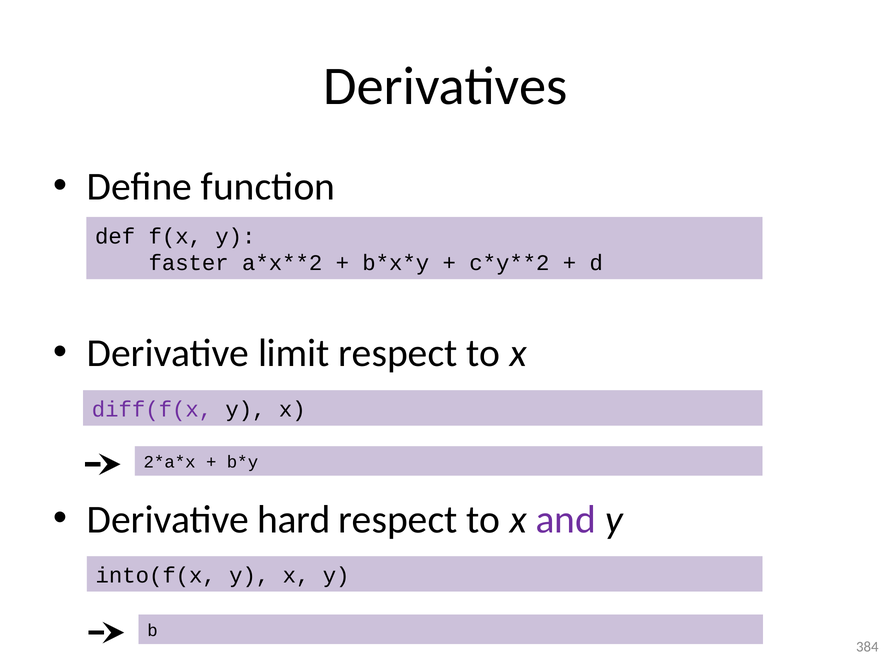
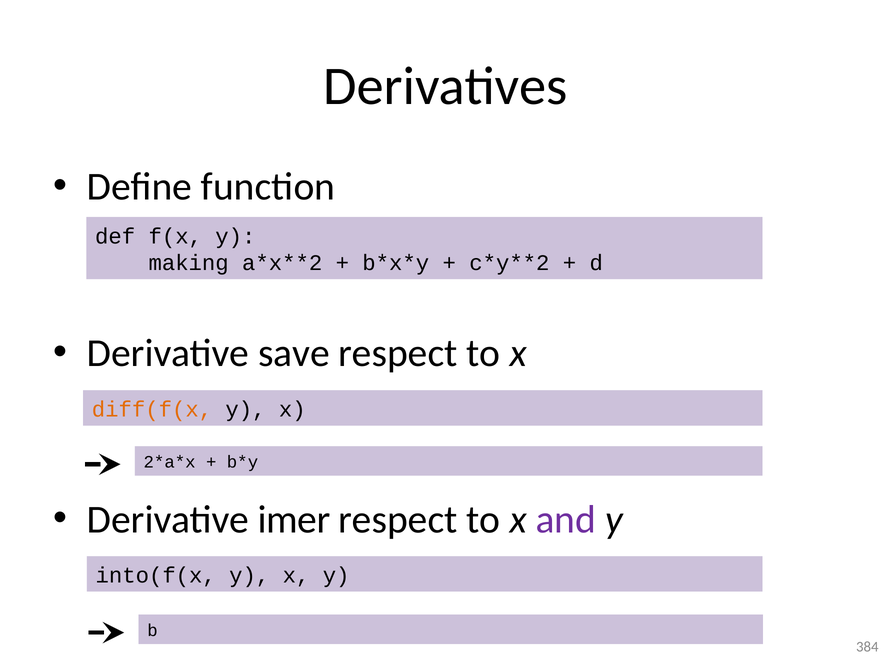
faster: faster -> making
limit: limit -> save
diff(f(x colour: purple -> orange
hard: hard -> imer
